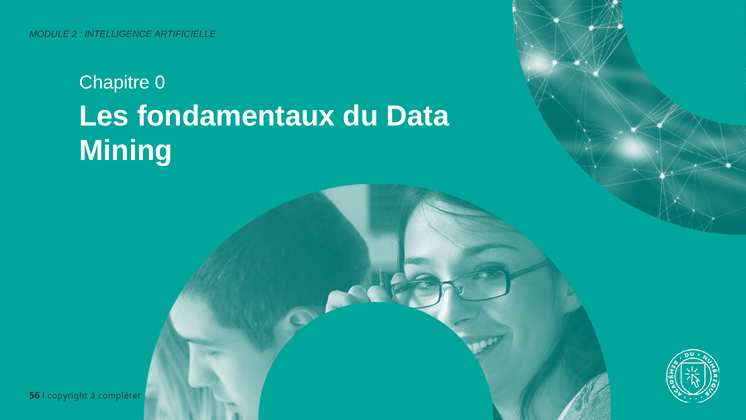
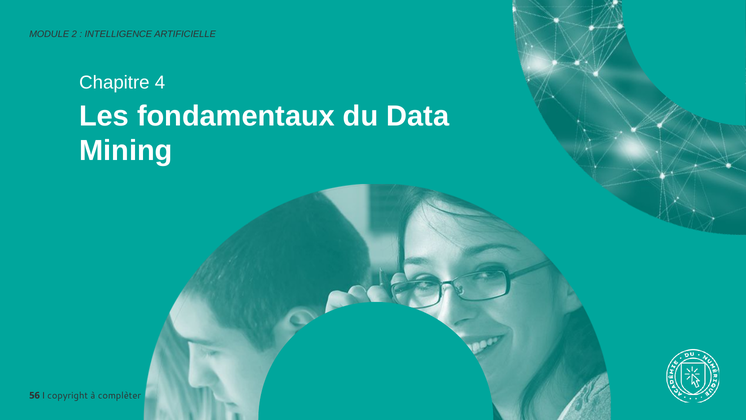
0: 0 -> 4
